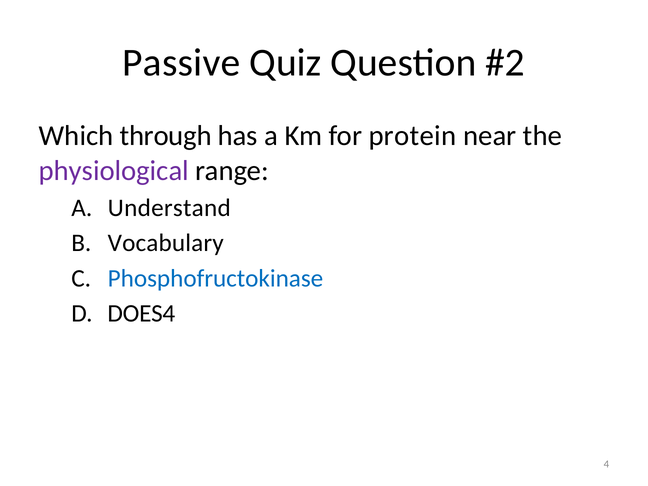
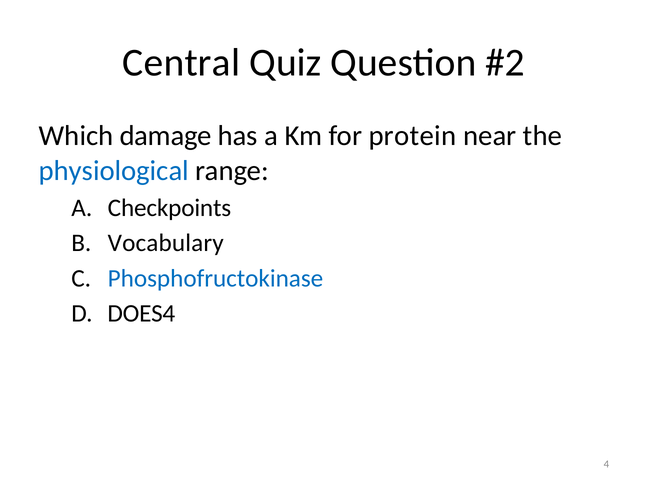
Passive: Passive -> Central
through: through -> damage
physiological colour: purple -> blue
Understand: Understand -> Checkpoints
